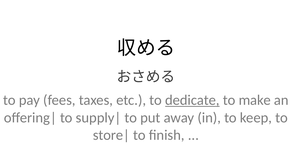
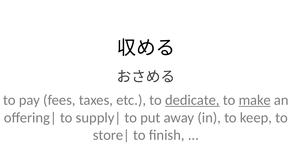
make underline: none -> present
